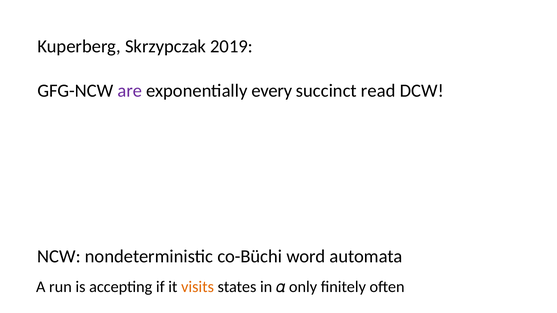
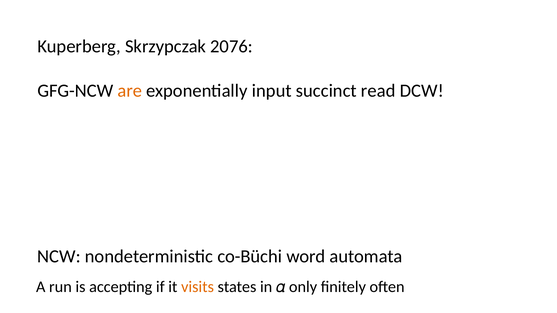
2019: 2019 -> 2076
are colour: purple -> orange
every: every -> input
